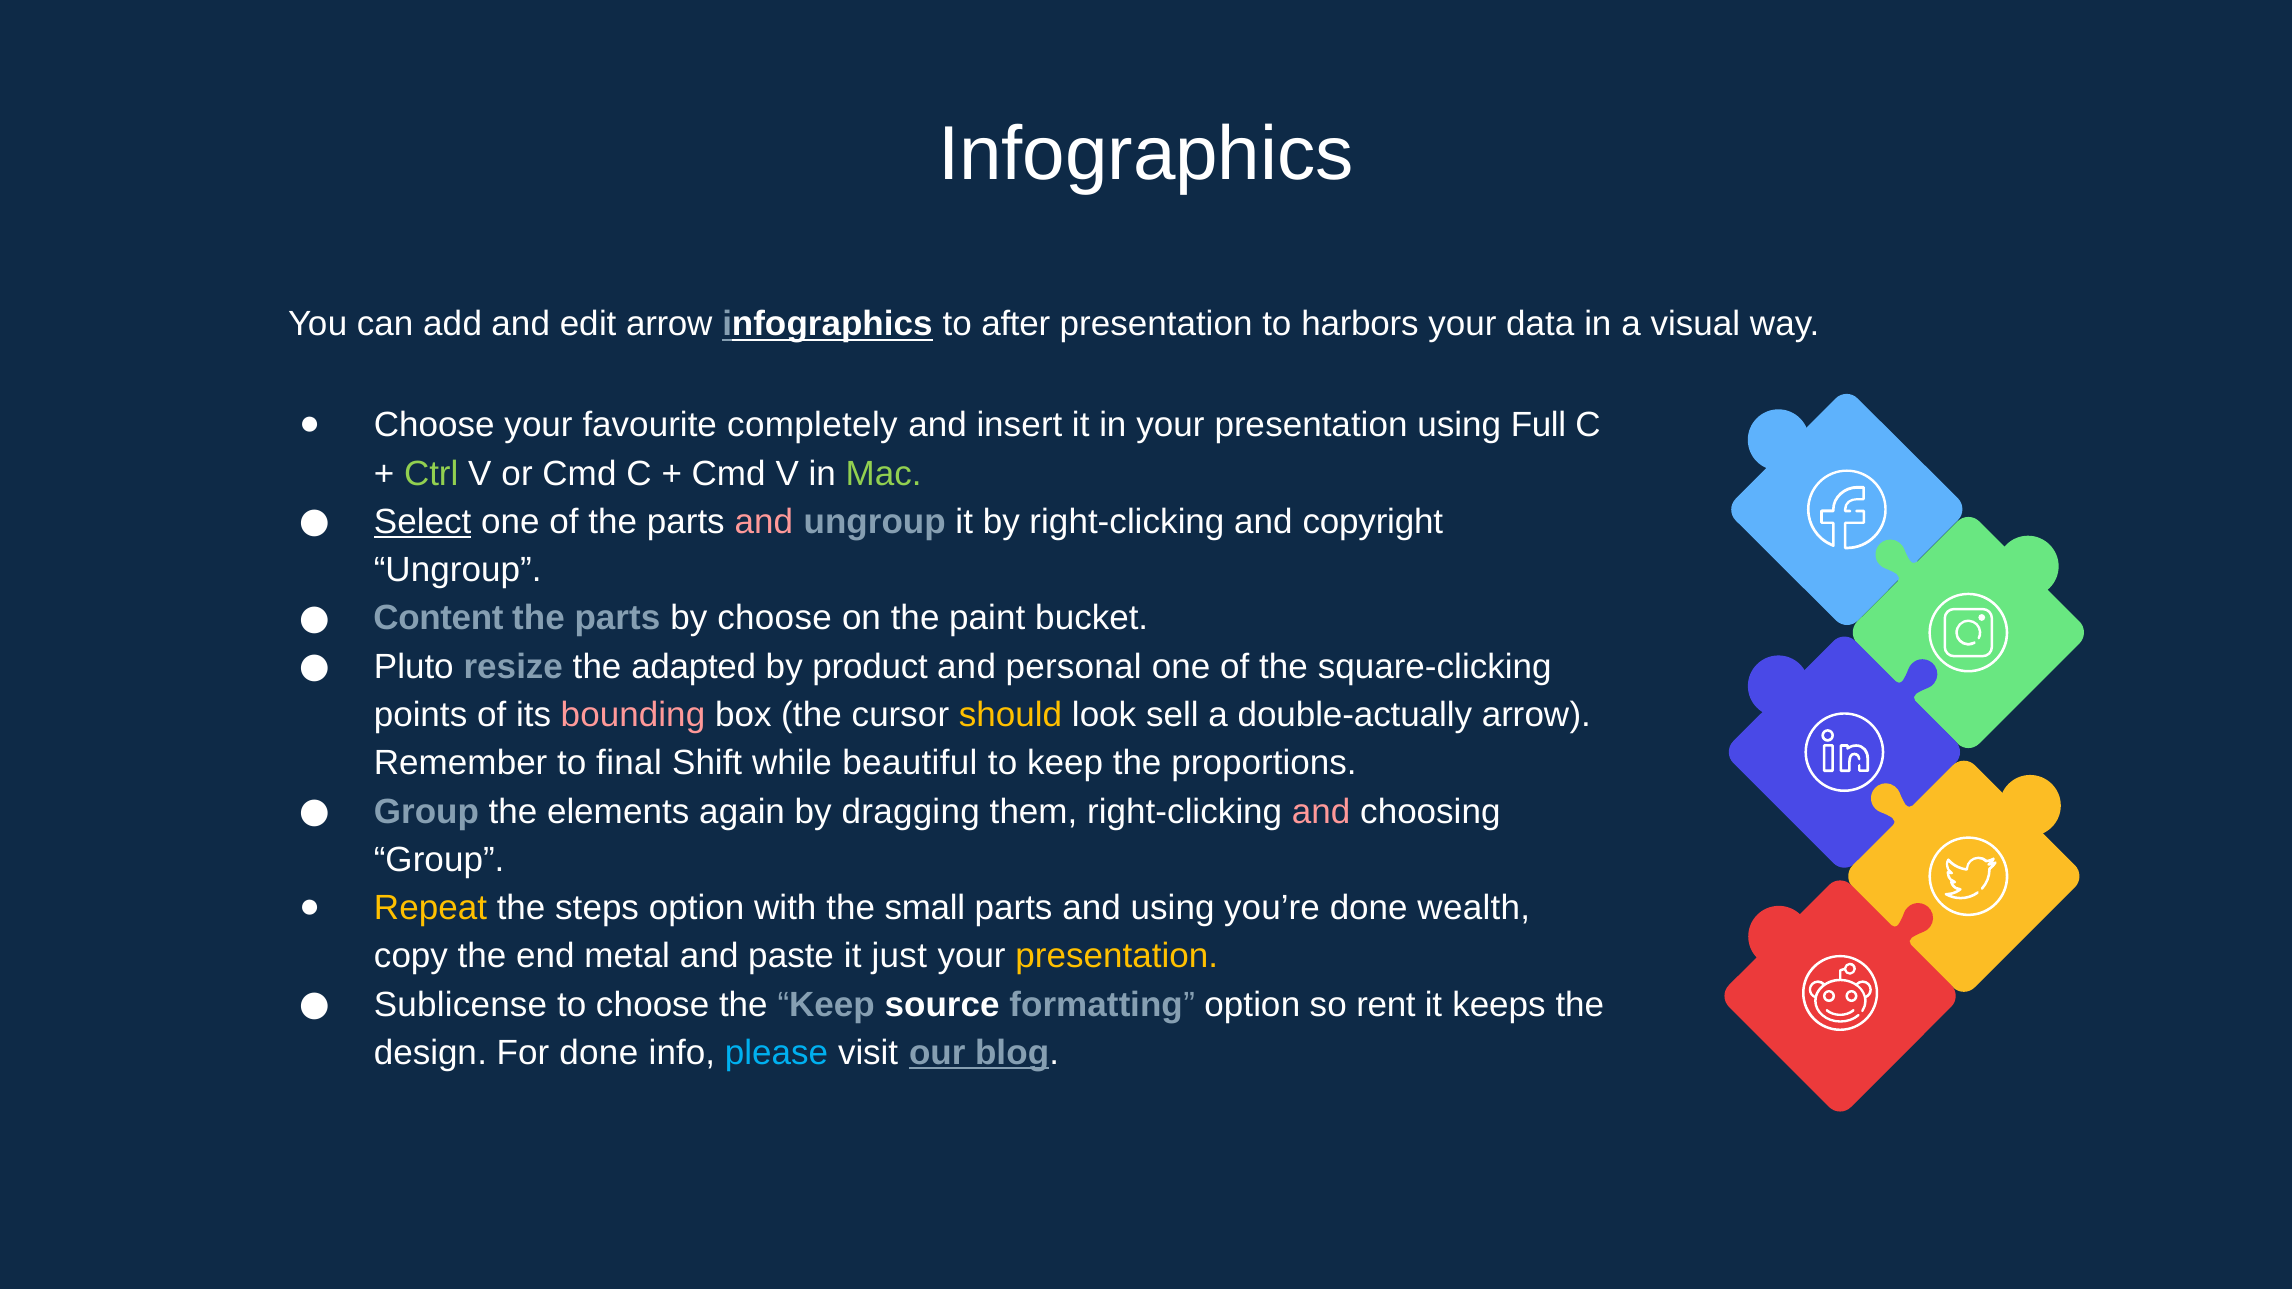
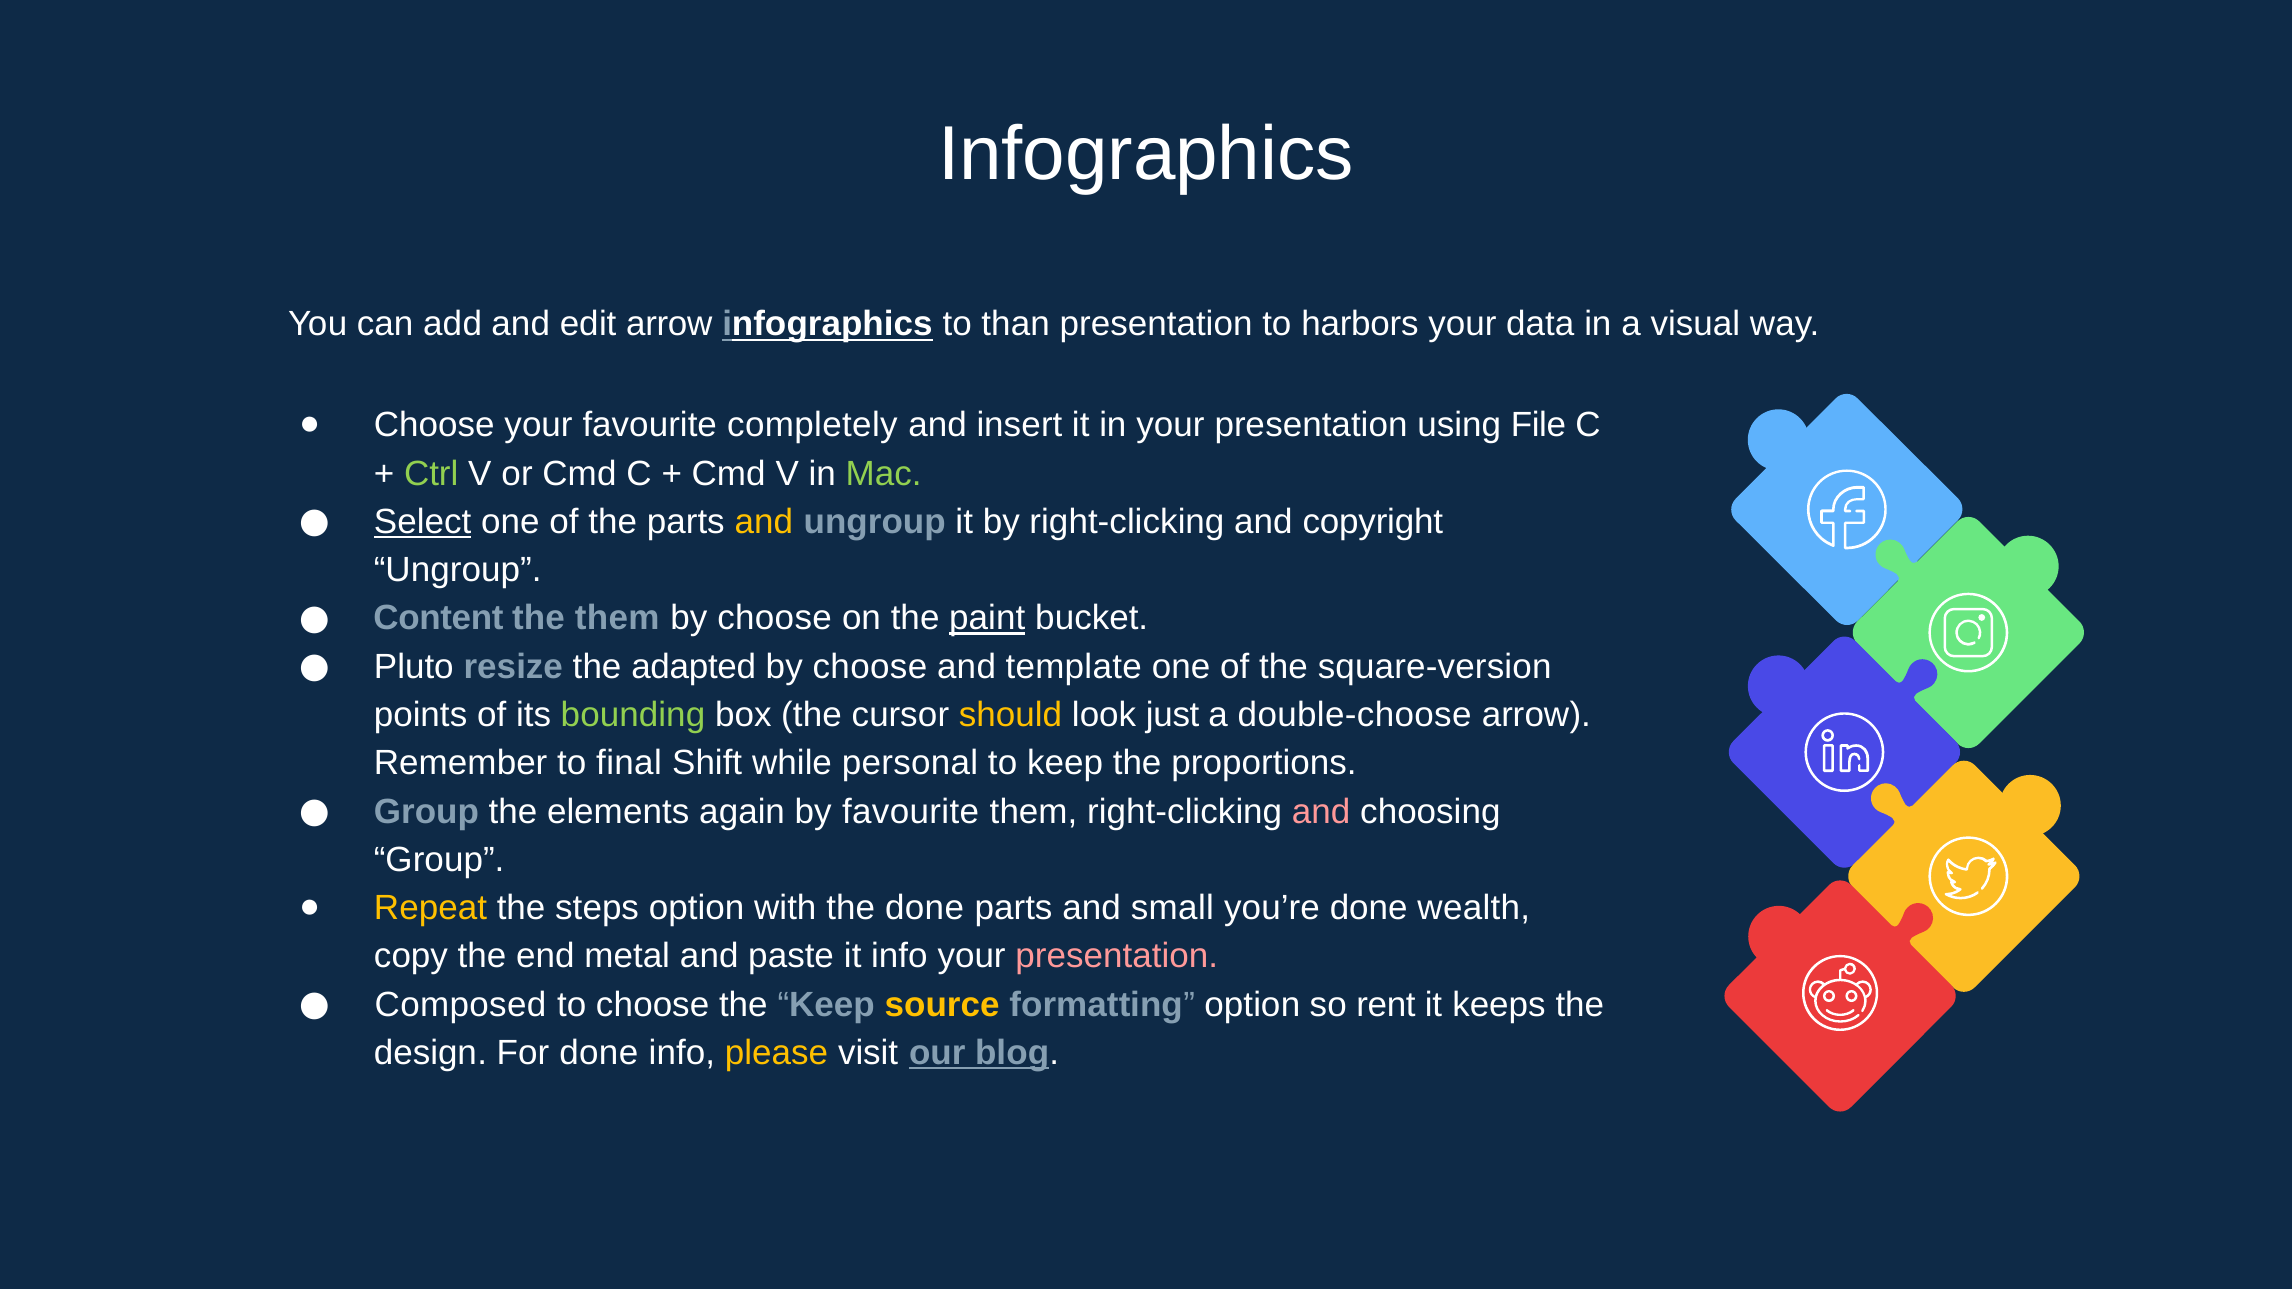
after: after -> than
Full: Full -> File
and at (764, 522) colour: pink -> yellow
parts at (617, 619): parts -> them
paint underline: none -> present
product at (870, 667): product -> choose
personal: personal -> template
square-clicking: square-clicking -> square-version
bounding colour: pink -> light green
sell: sell -> just
double-actually: double-actually -> double-choose
beautiful: beautiful -> personal
by dragging: dragging -> favourite
the small: small -> done
and using: using -> small
it just: just -> info
presentation at (1117, 957) colour: yellow -> pink
Sublicense: Sublicense -> Composed
source colour: white -> yellow
please colour: light blue -> yellow
